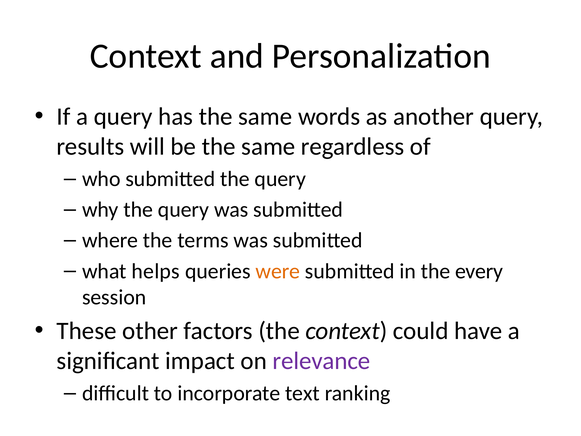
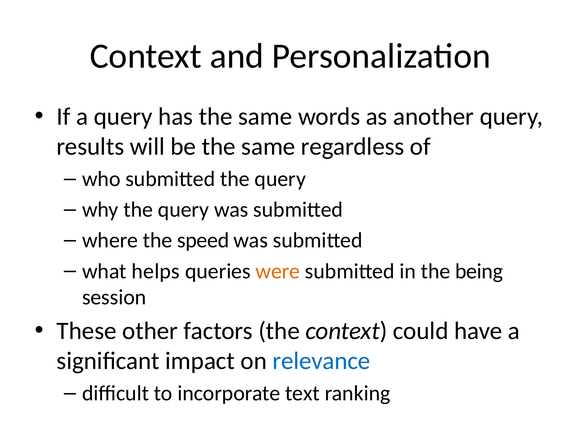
terms: terms -> speed
every: every -> being
relevance colour: purple -> blue
